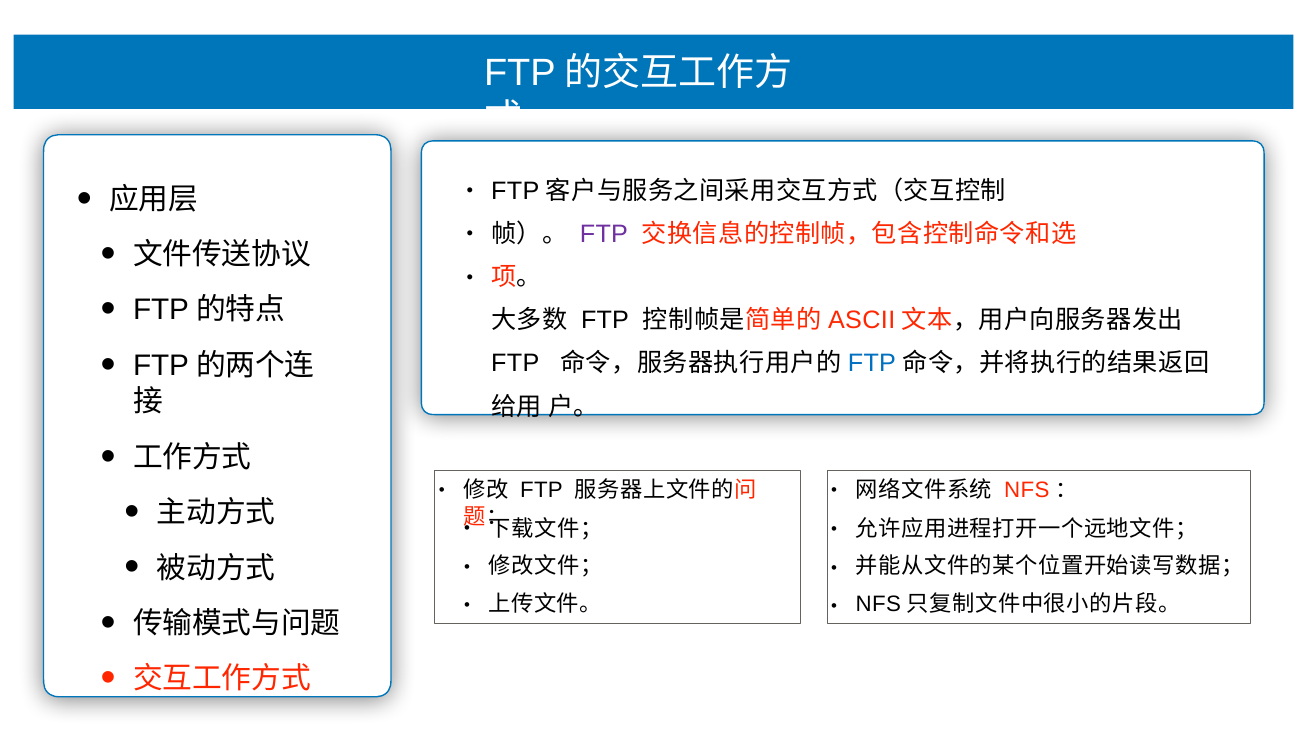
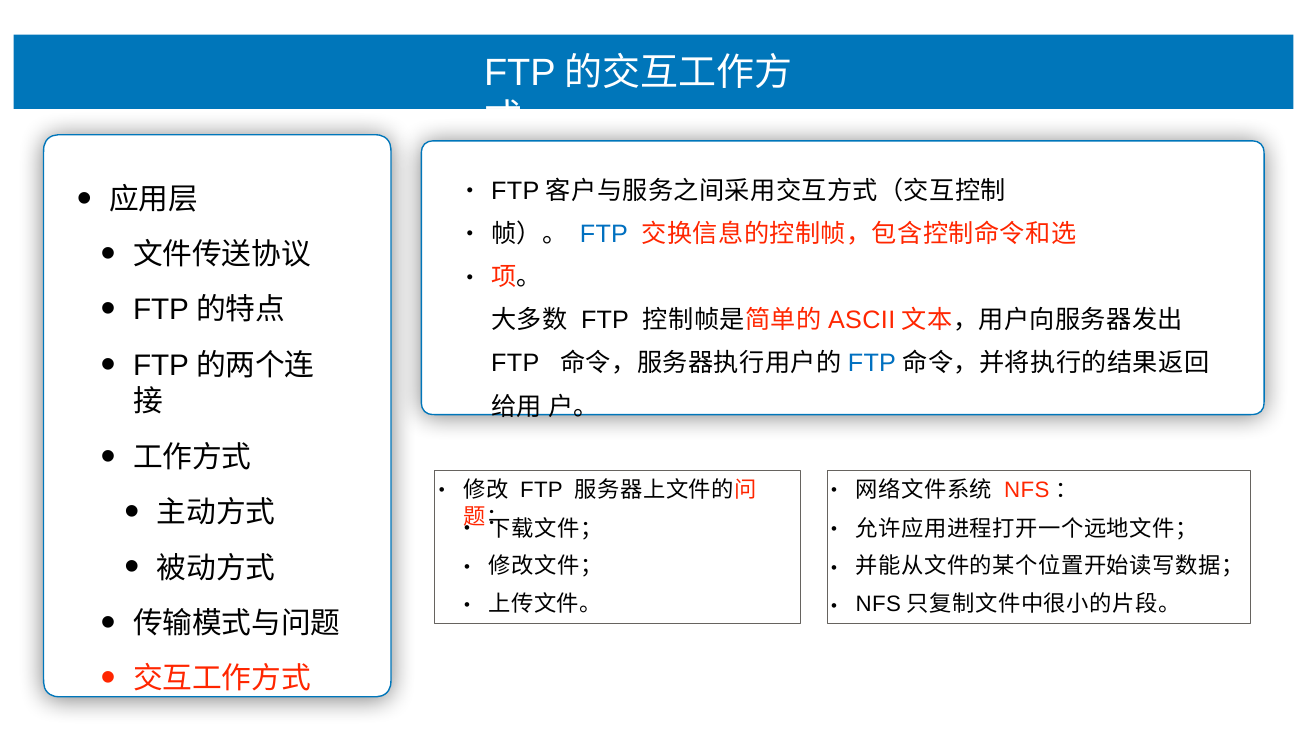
FTP at (604, 234) colour: purple -> blue
